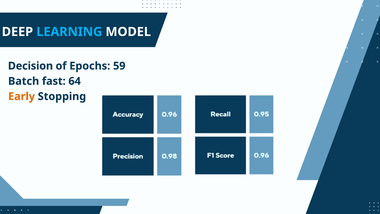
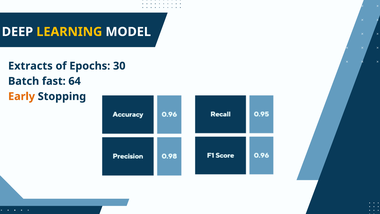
LEARNING colour: light blue -> yellow
Decision: Decision -> Extracts
59: 59 -> 30
